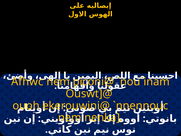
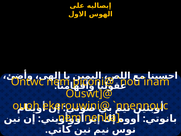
Afhwc: Afhwc -> Ontwc
